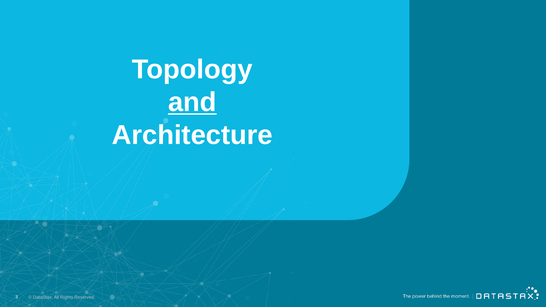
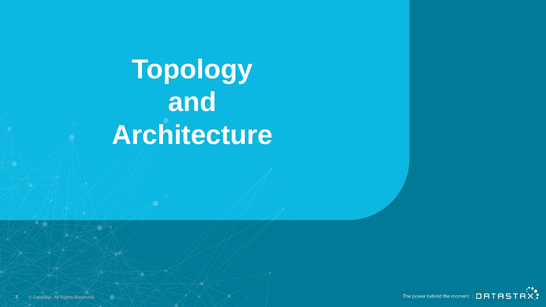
and underline: present -> none
